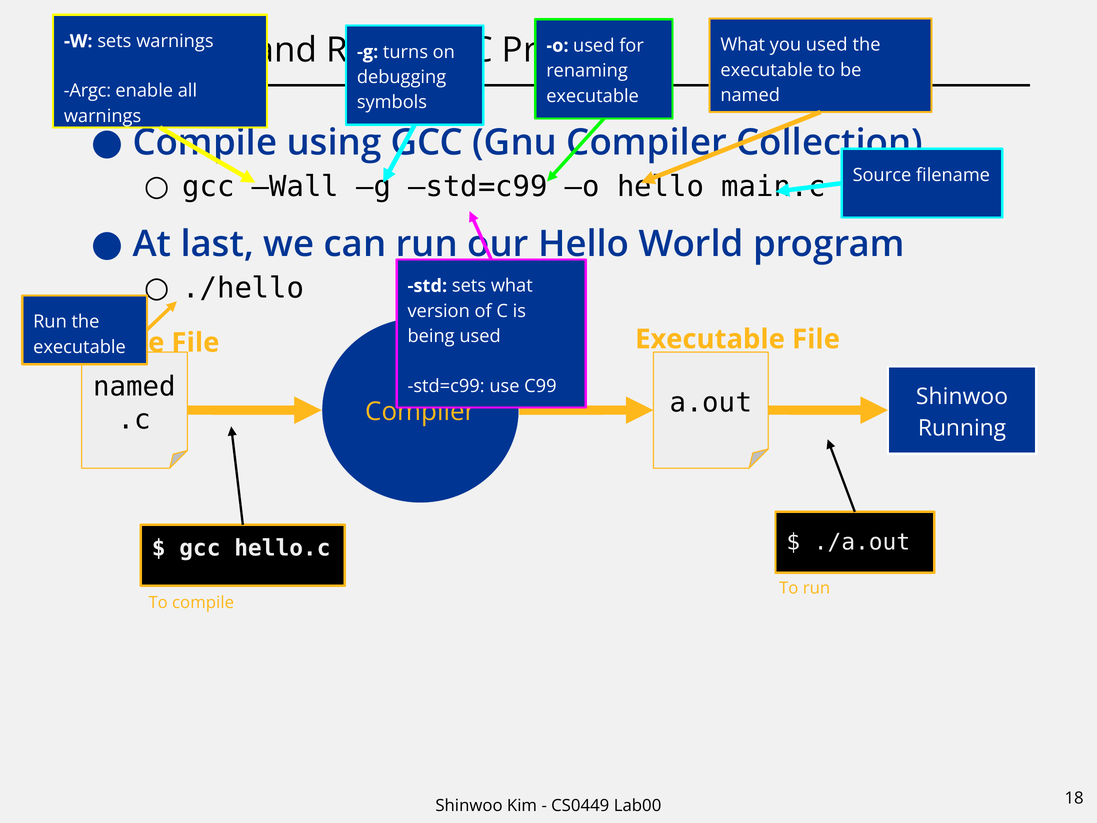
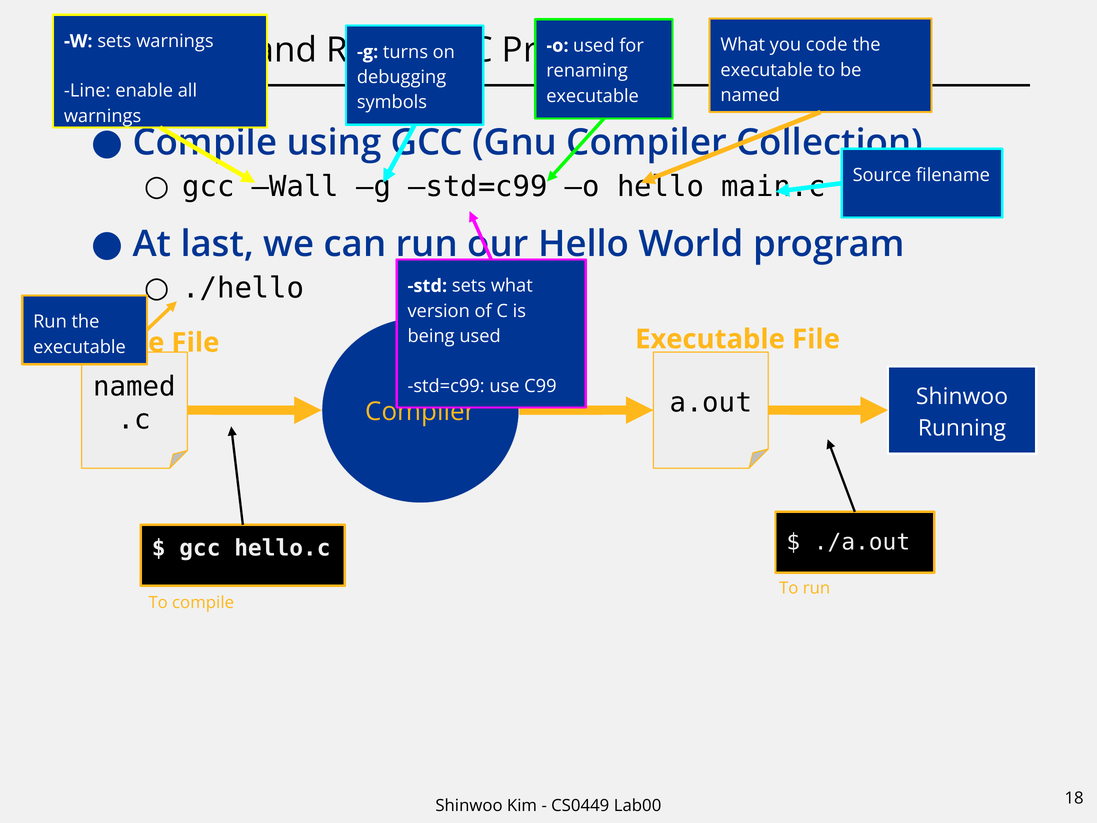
you used: used -> code
Argc: Argc -> Line
